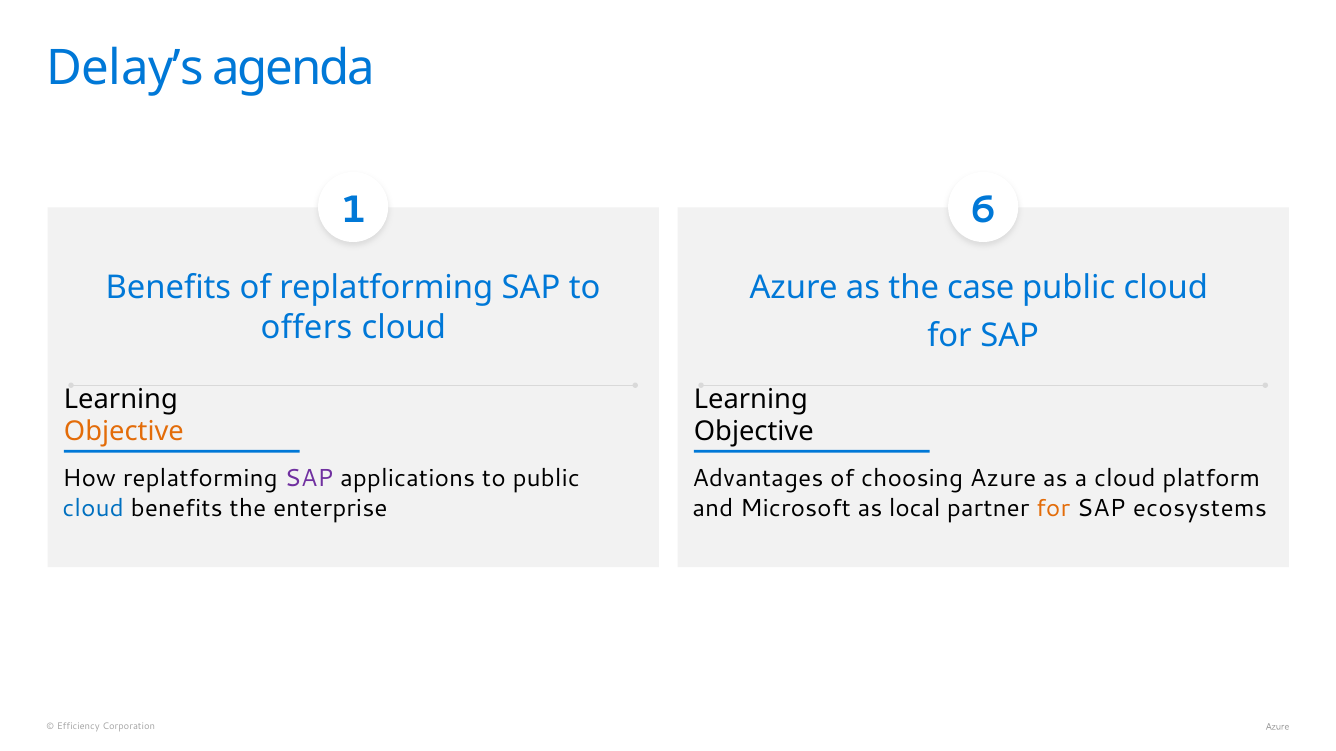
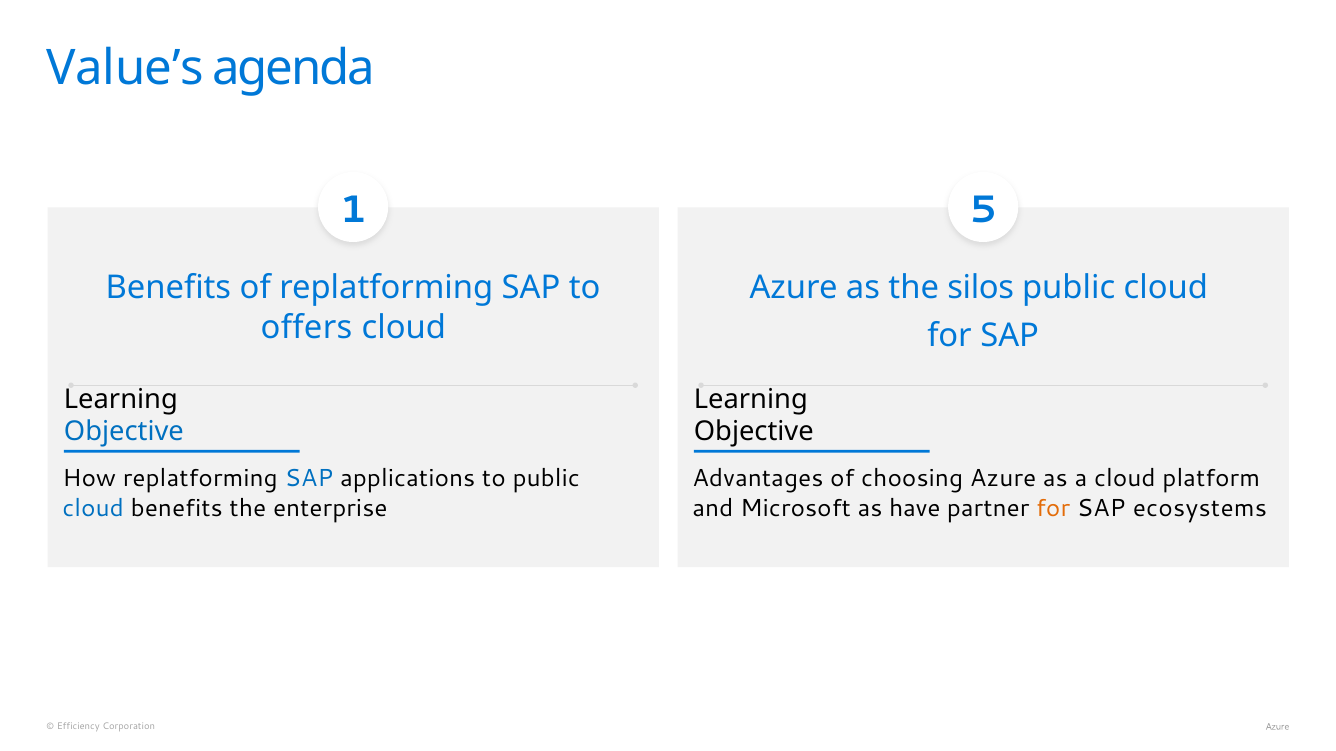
Delay’s: Delay’s -> Value’s
6: 6 -> 5
case: case -> silos
Objective at (124, 432) colour: orange -> blue
SAP at (309, 479) colour: purple -> blue
local: local -> have
